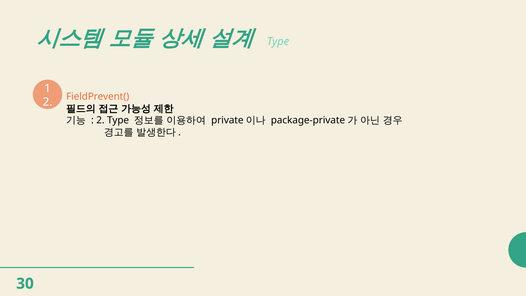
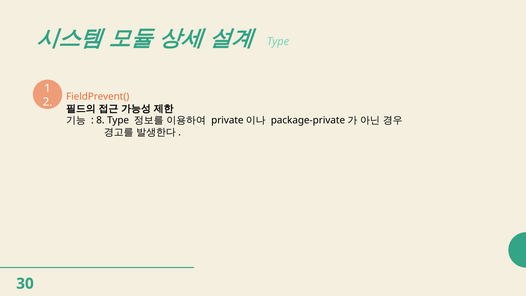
2 at (100, 120): 2 -> 8
